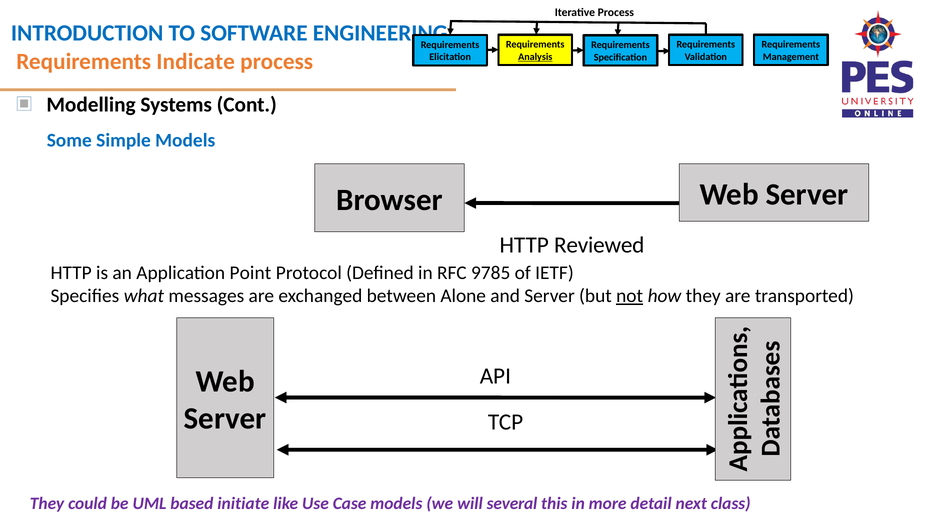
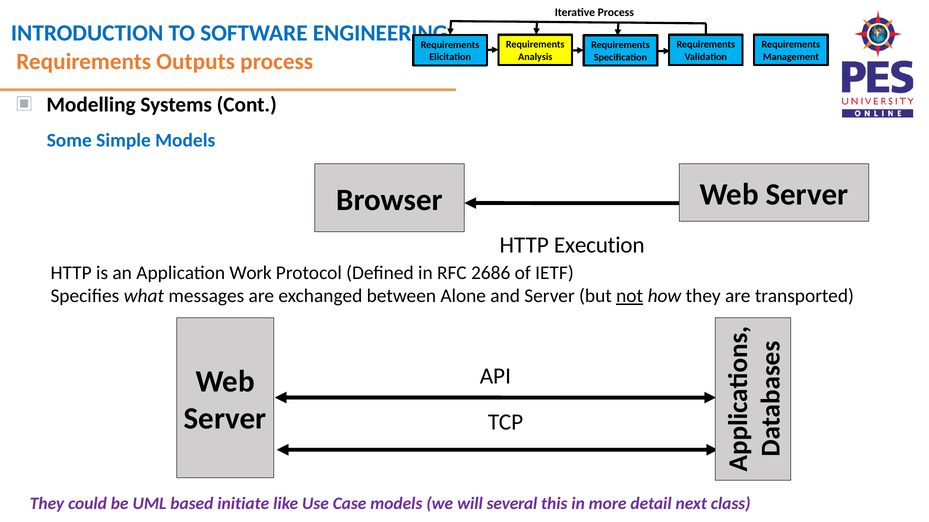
Indicate: Indicate -> Outputs
Analysis underline: present -> none
Reviewed: Reviewed -> Execution
Point: Point -> Work
9785: 9785 -> 2686
